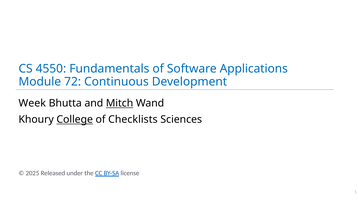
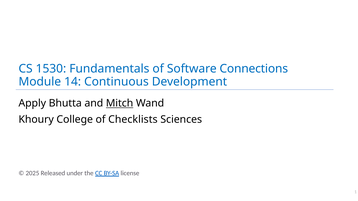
4550: 4550 -> 1530
Applications: Applications -> Connections
72: 72 -> 14
Week: Week -> Apply
College underline: present -> none
